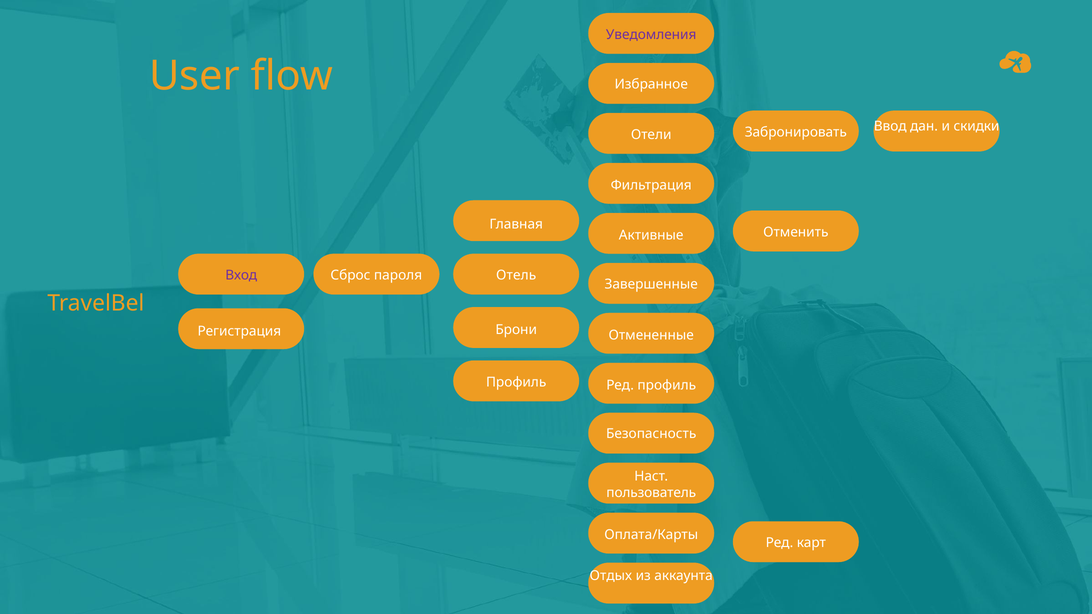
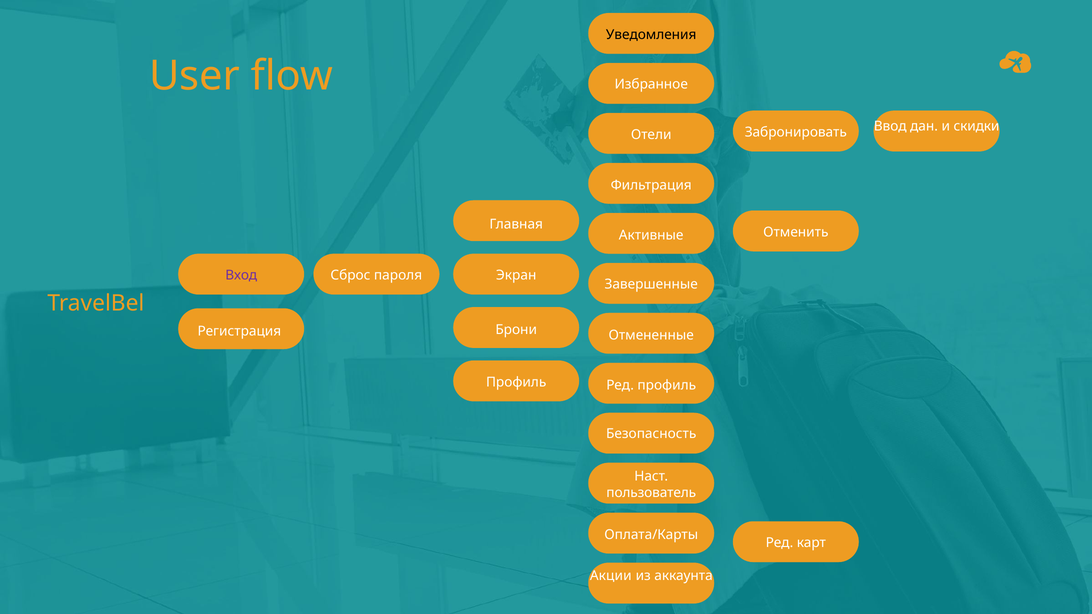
Уведомления colour: purple -> black
Отель: Отель -> Экран
Отдых: Отдых -> Акции
